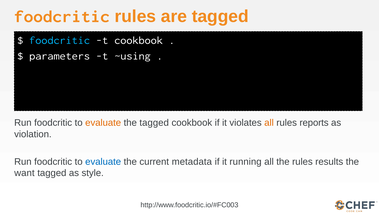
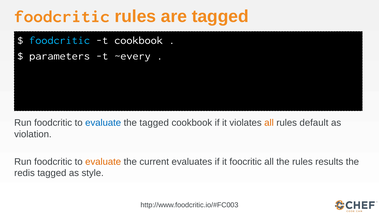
~using: ~using -> ~every
evaluate at (103, 123) colour: orange -> blue
reports: reports -> default
evaluate at (103, 162) colour: blue -> orange
metadata: metadata -> evaluates
running: running -> foocritic
want: want -> redis
